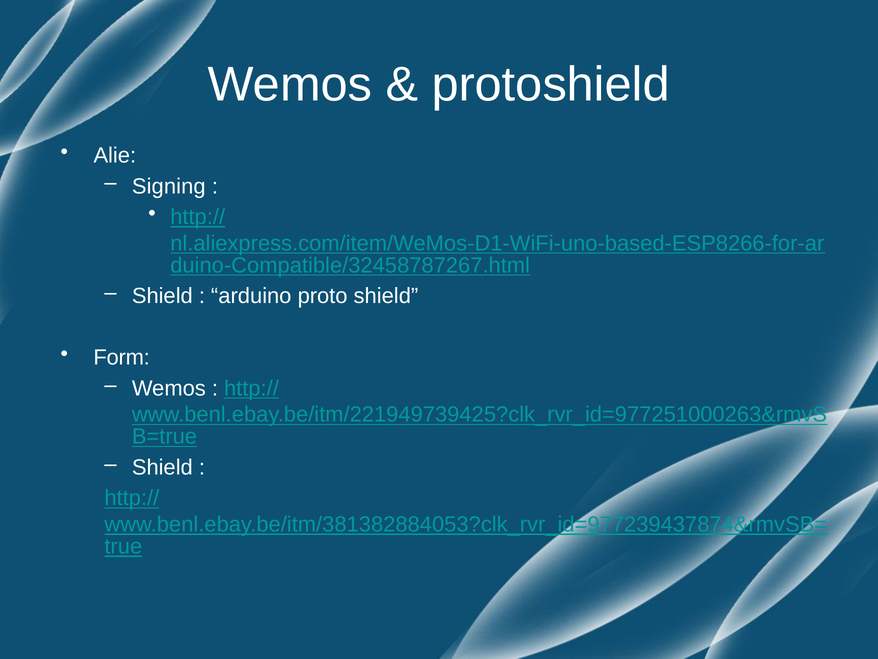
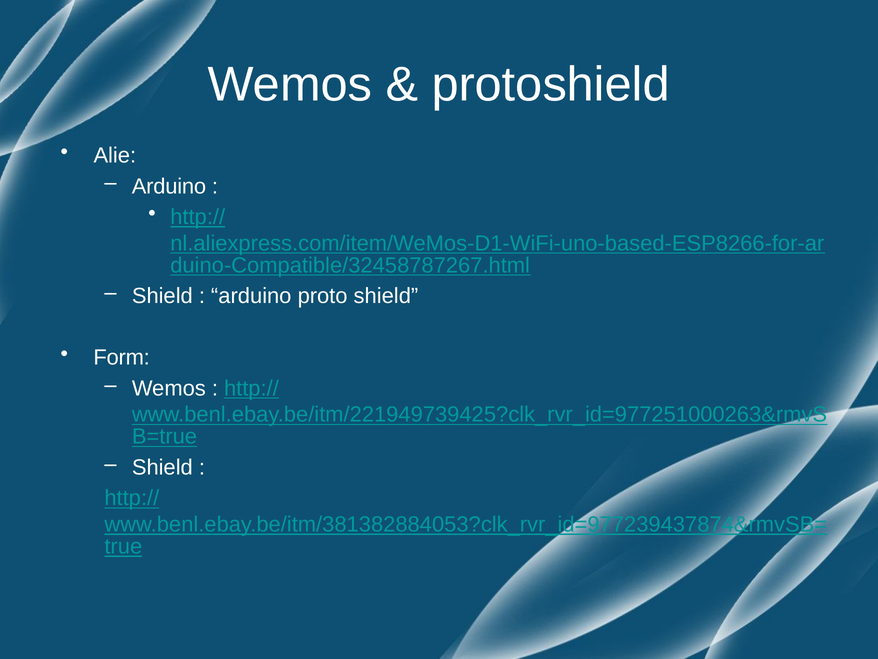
Signing at (169, 186): Signing -> Arduino
